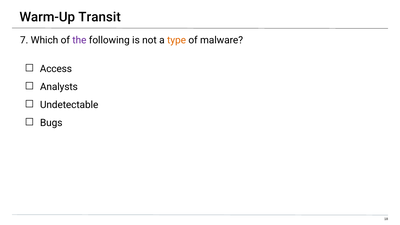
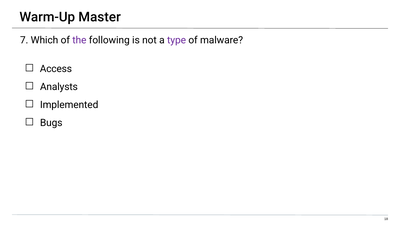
Transit: Transit -> Master
type colour: orange -> purple
Undetectable: Undetectable -> Implemented
